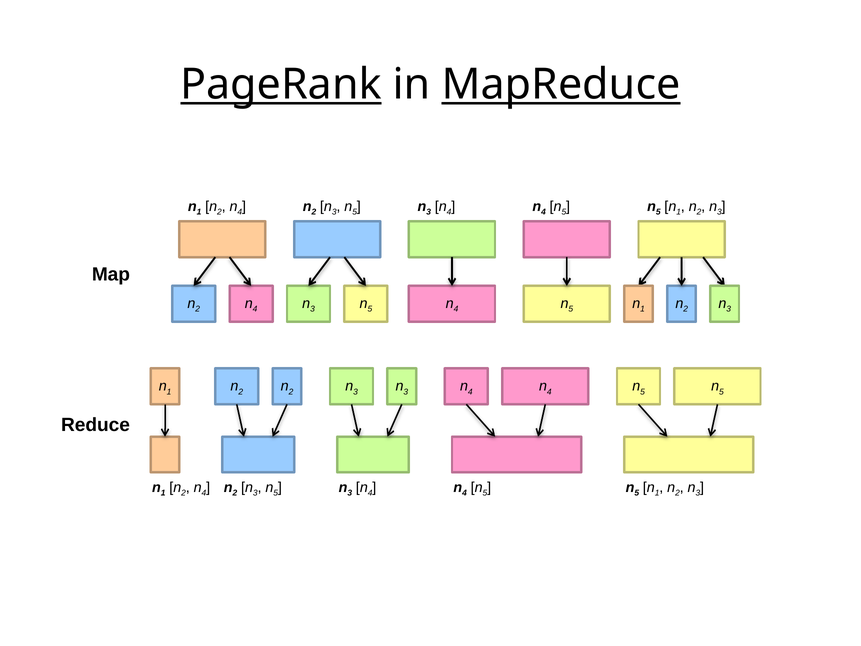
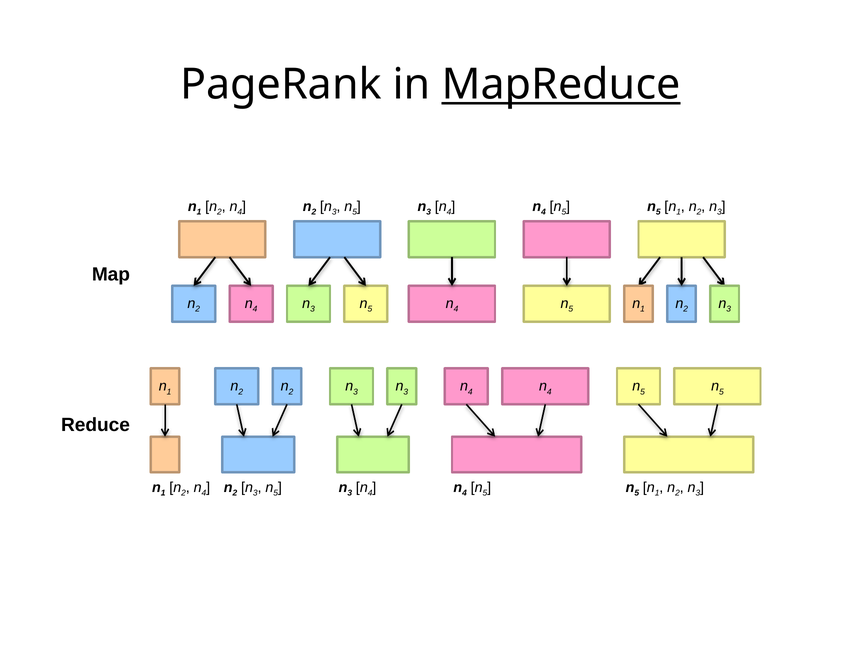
PageRank underline: present -> none
